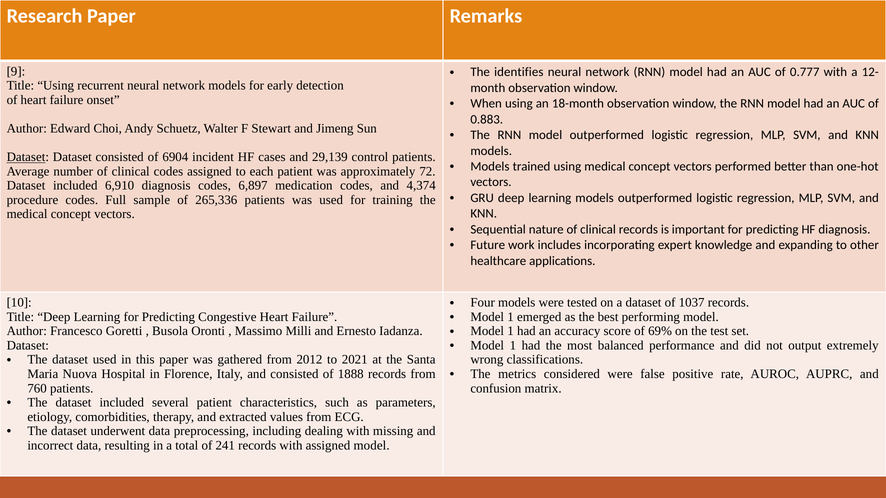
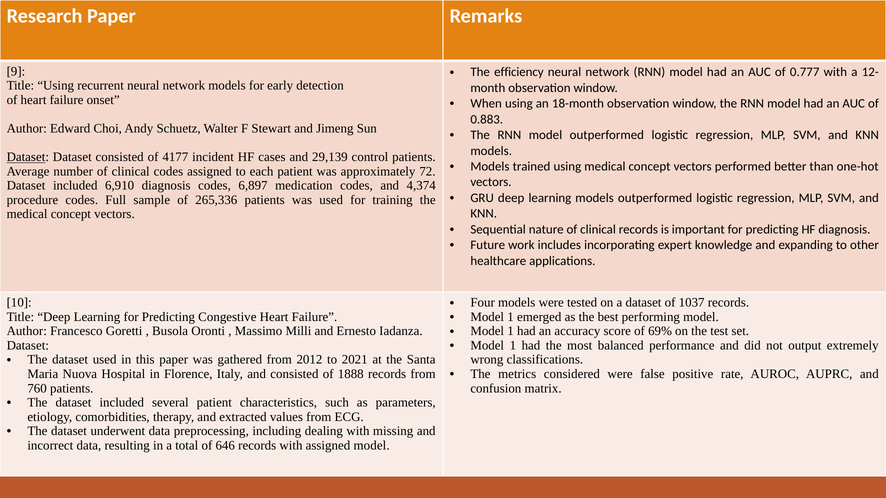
identifies: identifies -> efficiency
6904: 6904 -> 4177
241: 241 -> 646
